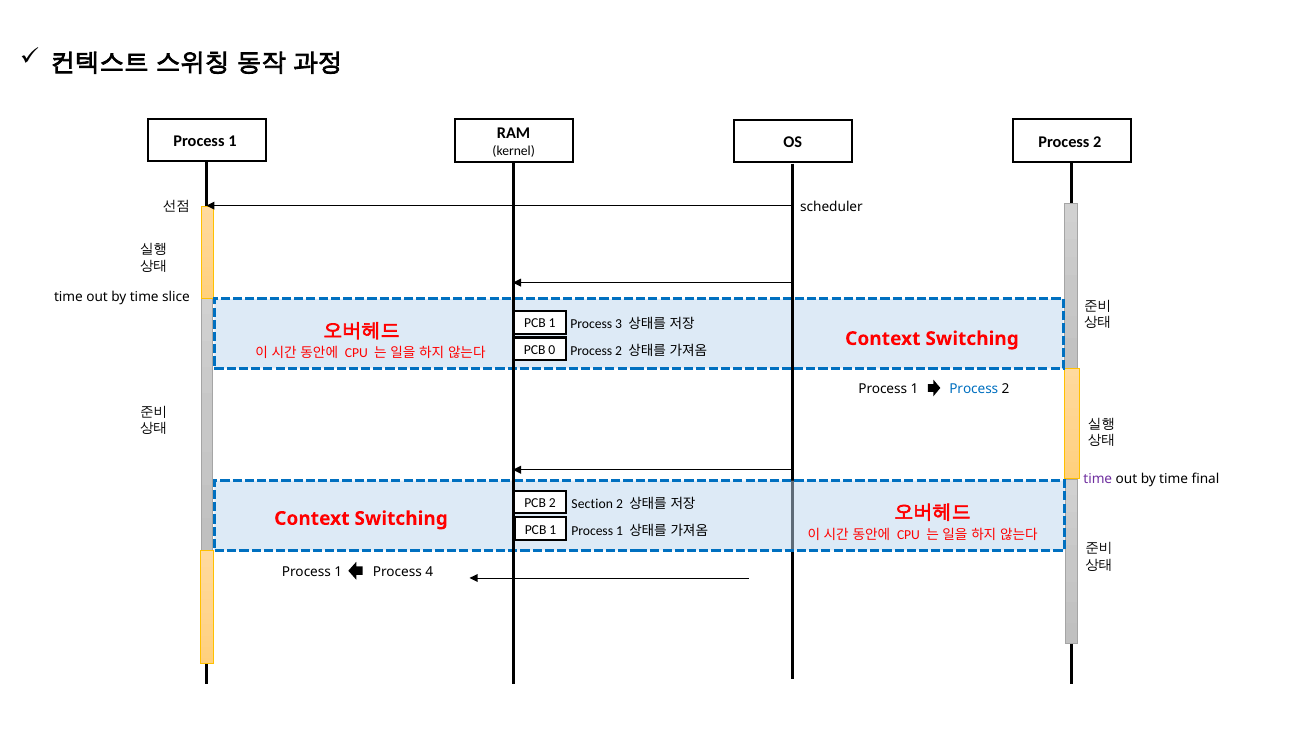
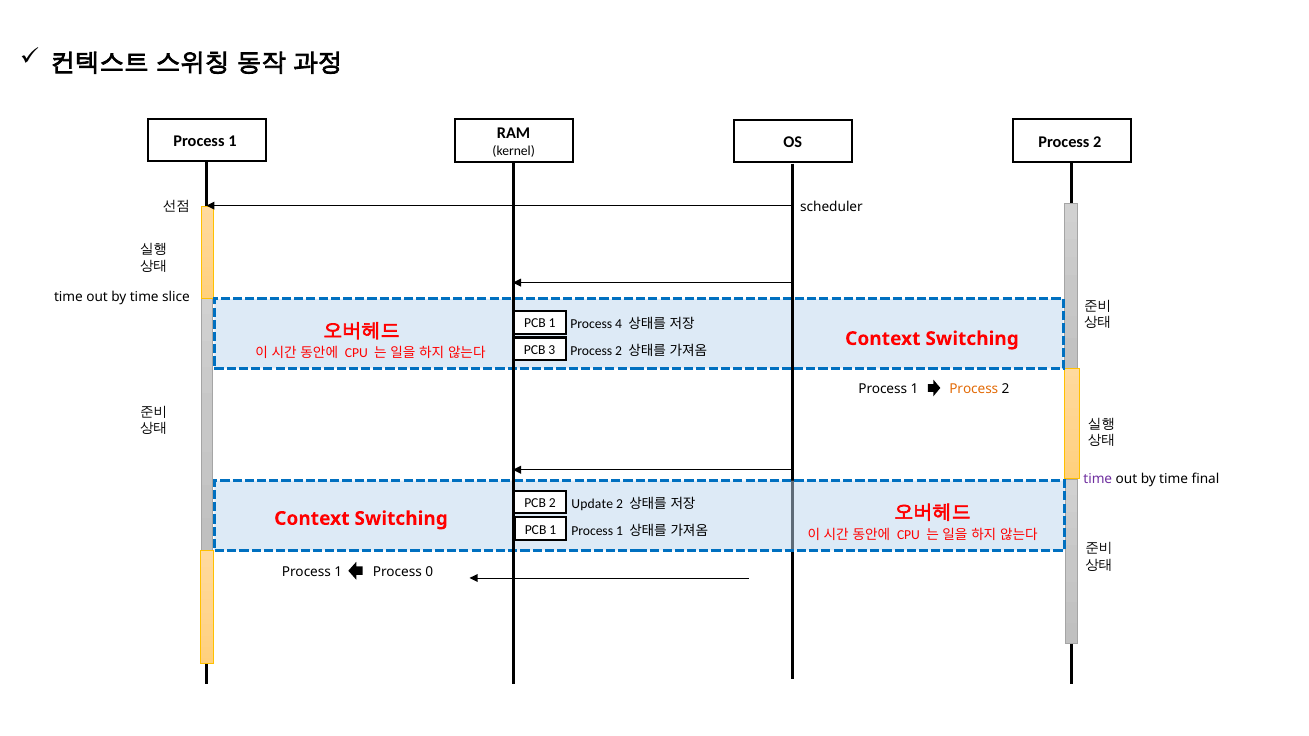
3: 3 -> 4
0: 0 -> 3
Process at (974, 390) colour: blue -> orange
Section: Section -> Update
4: 4 -> 0
